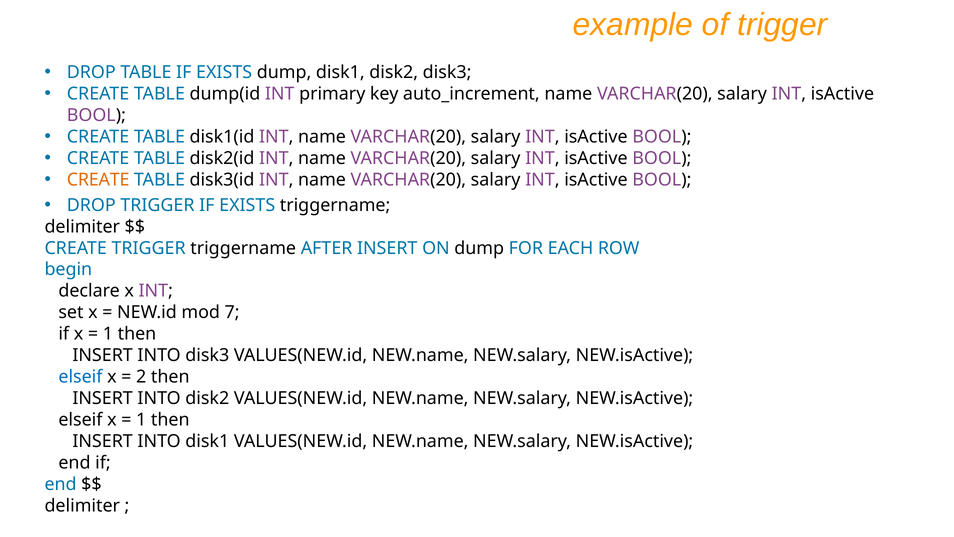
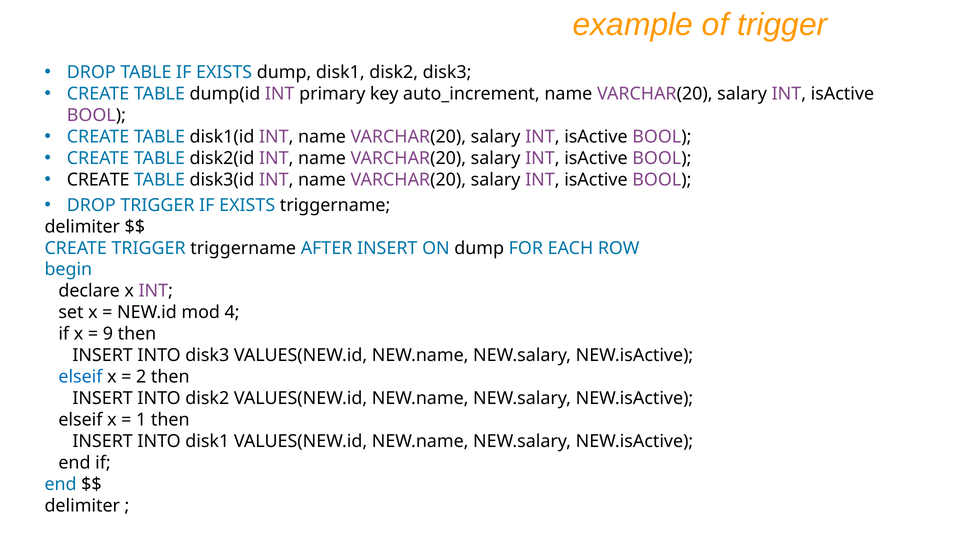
CREATE at (98, 180) colour: orange -> black
7: 7 -> 4
1 at (108, 334): 1 -> 9
